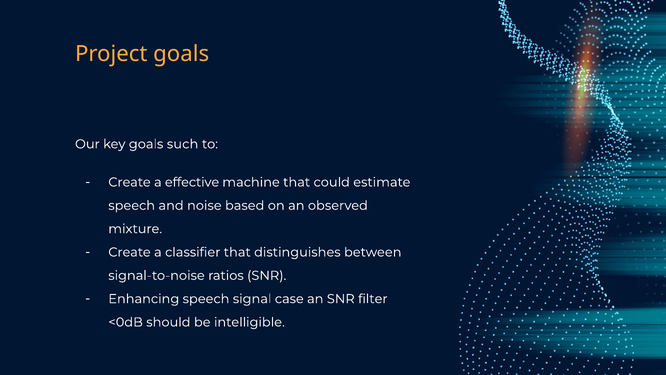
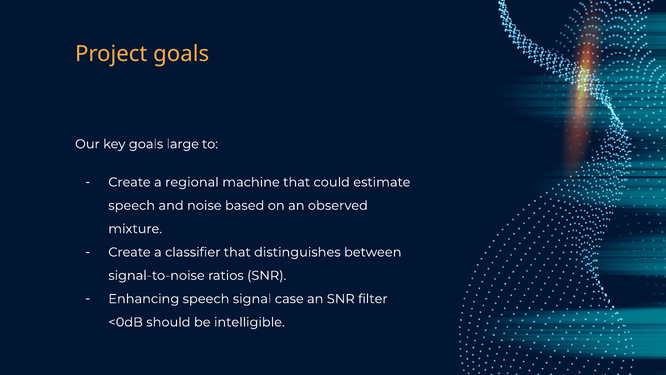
such: such -> large
effective: effective -> regional
